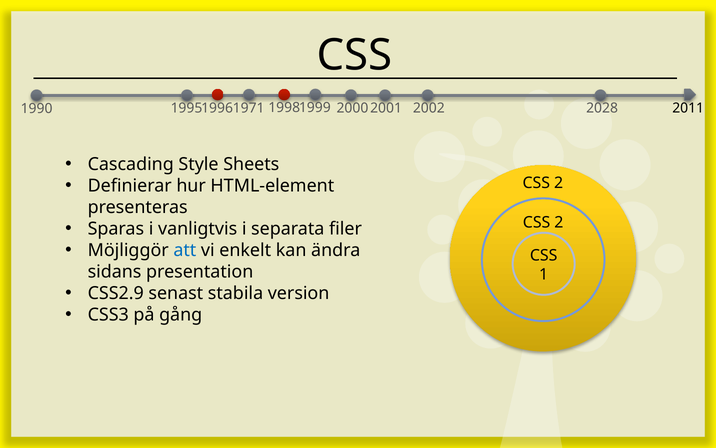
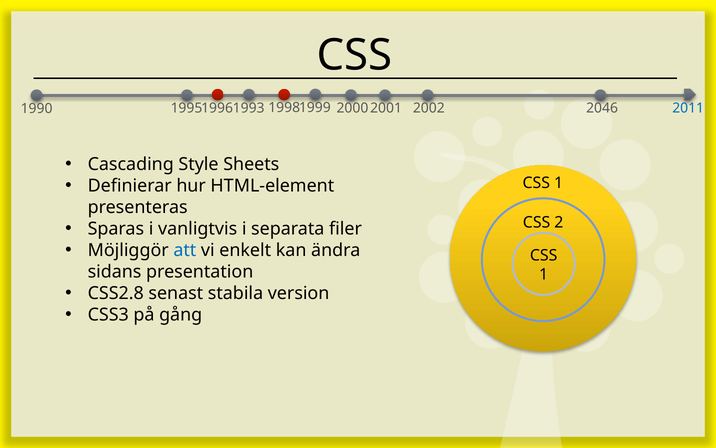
1971: 1971 -> 1993
2028: 2028 -> 2046
2011 colour: black -> blue
2 at (559, 183): 2 -> 1
CSS2.9: CSS2.9 -> CSS2.8
